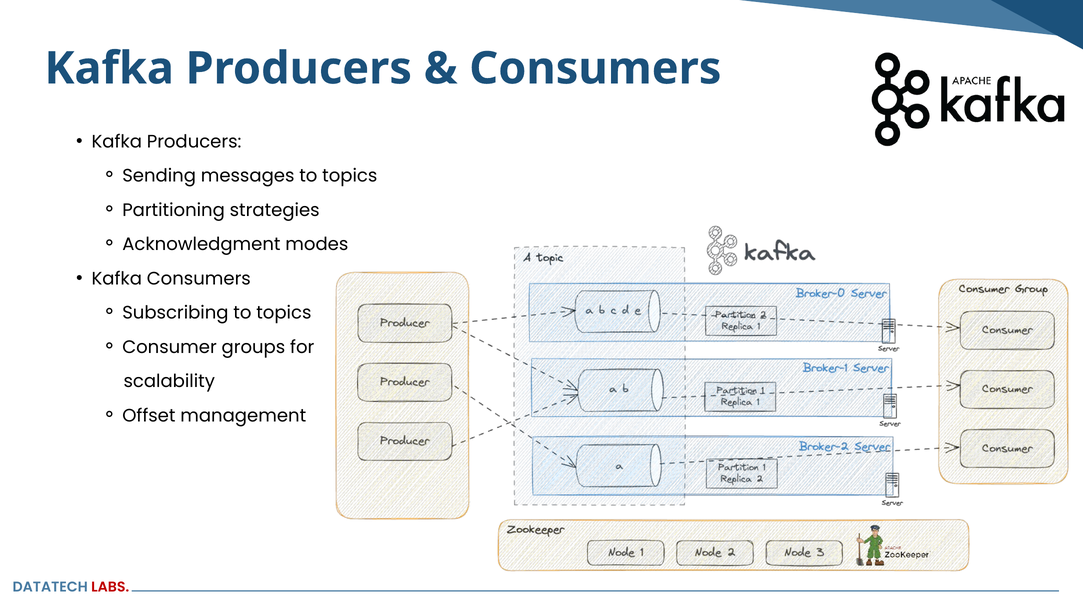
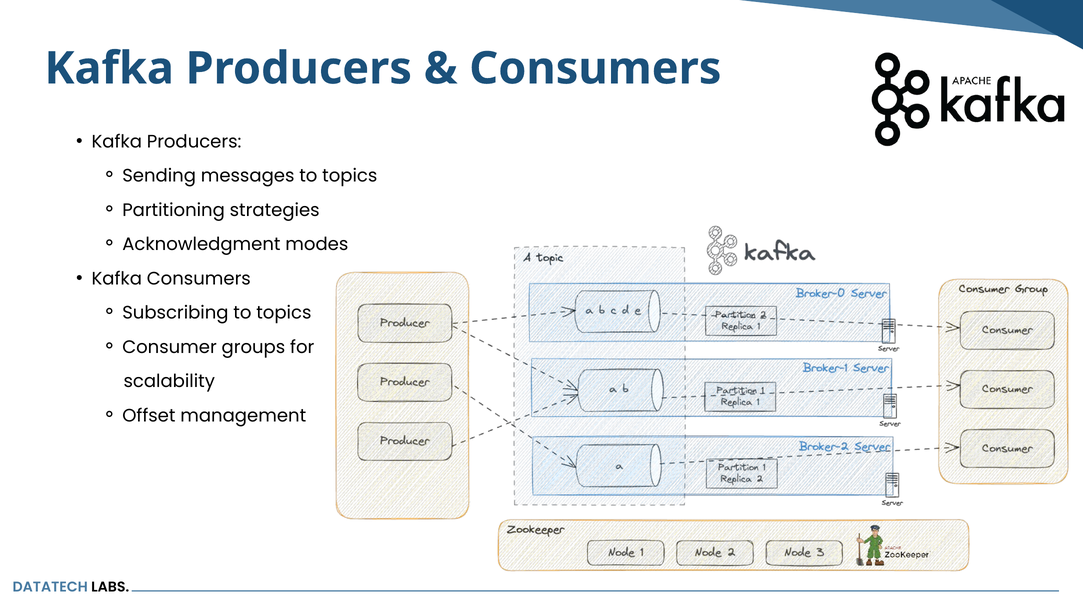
LABS colour: red -> black
